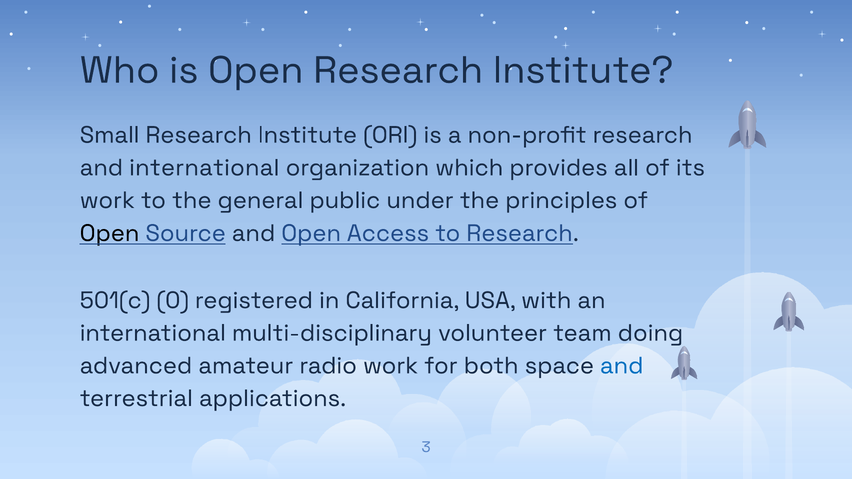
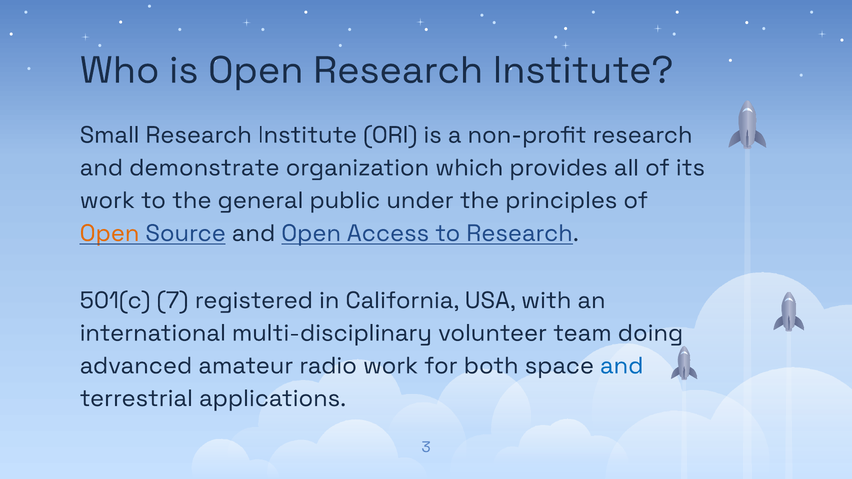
and international: international -> demonstrate
Open at (110, 233) colour: black -> orange
0: 0 -> 7
